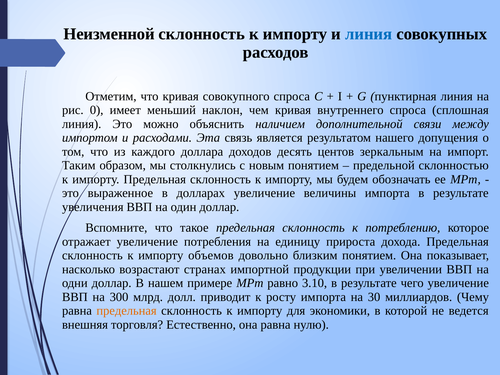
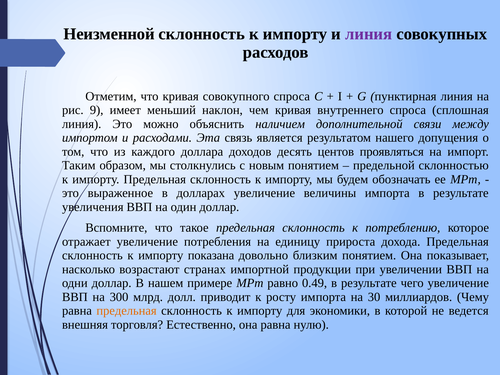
линия at (369, 34) colour: blue -> purple
0: 0 -> 9
зеркальным: зеркальным -> проявляться
объемов: объемов -> показана
3.10: 3.10 -> 0.49
